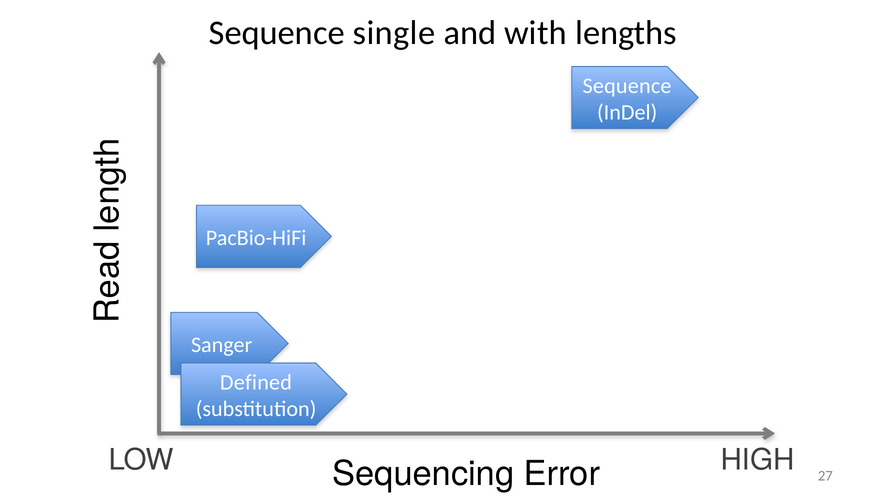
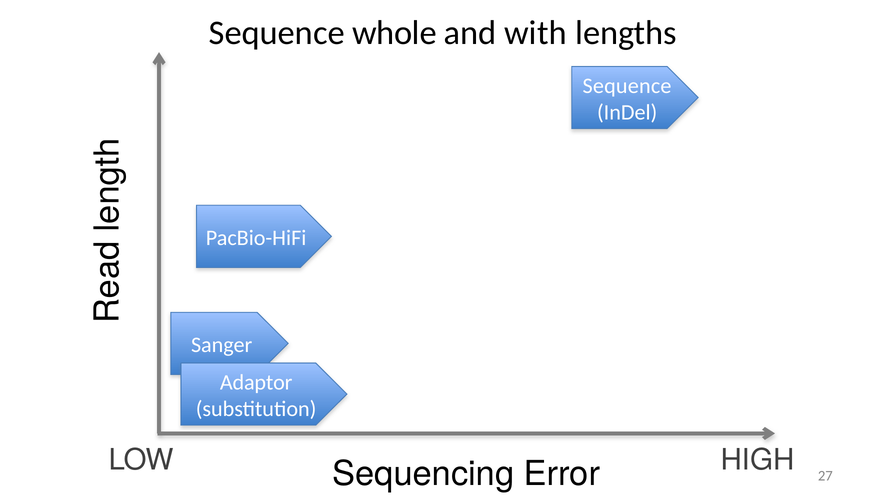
single: single -> whole
Defined: Defined -> Adaptor
